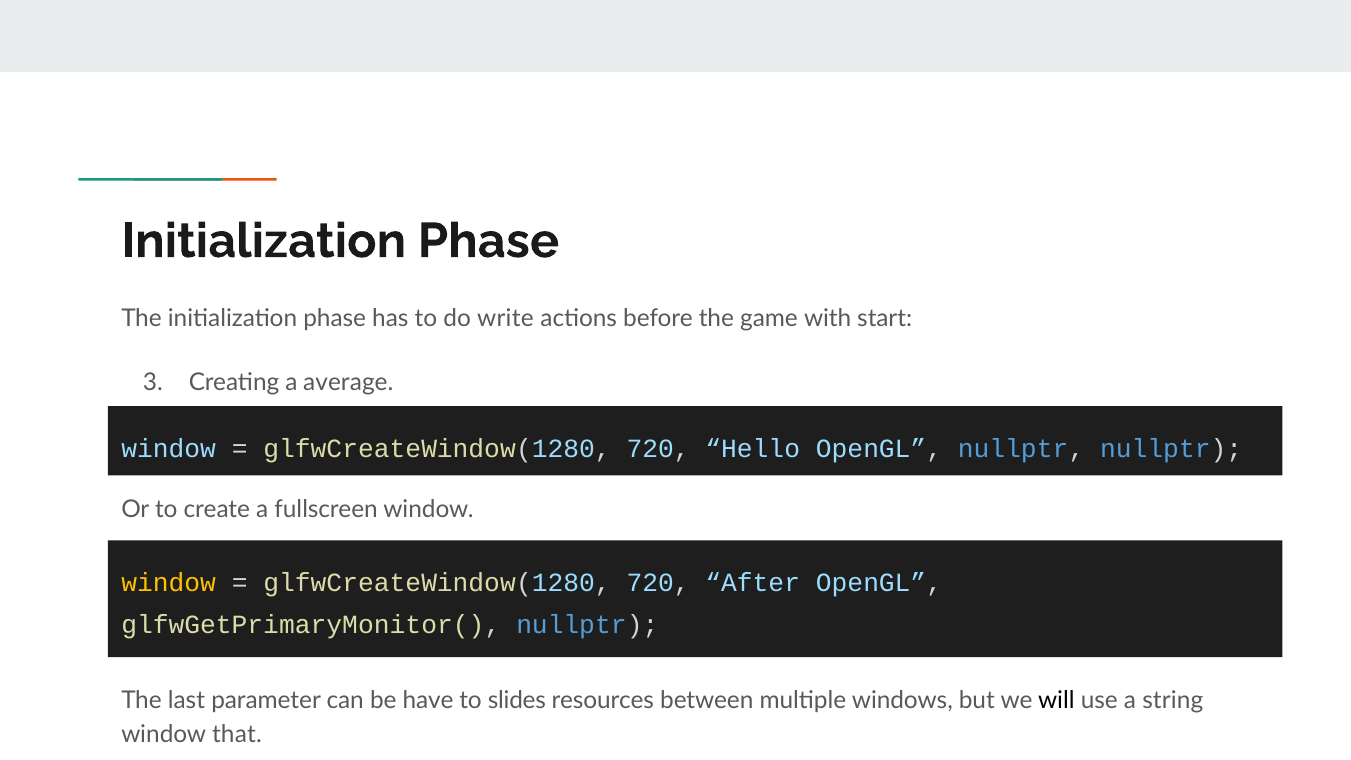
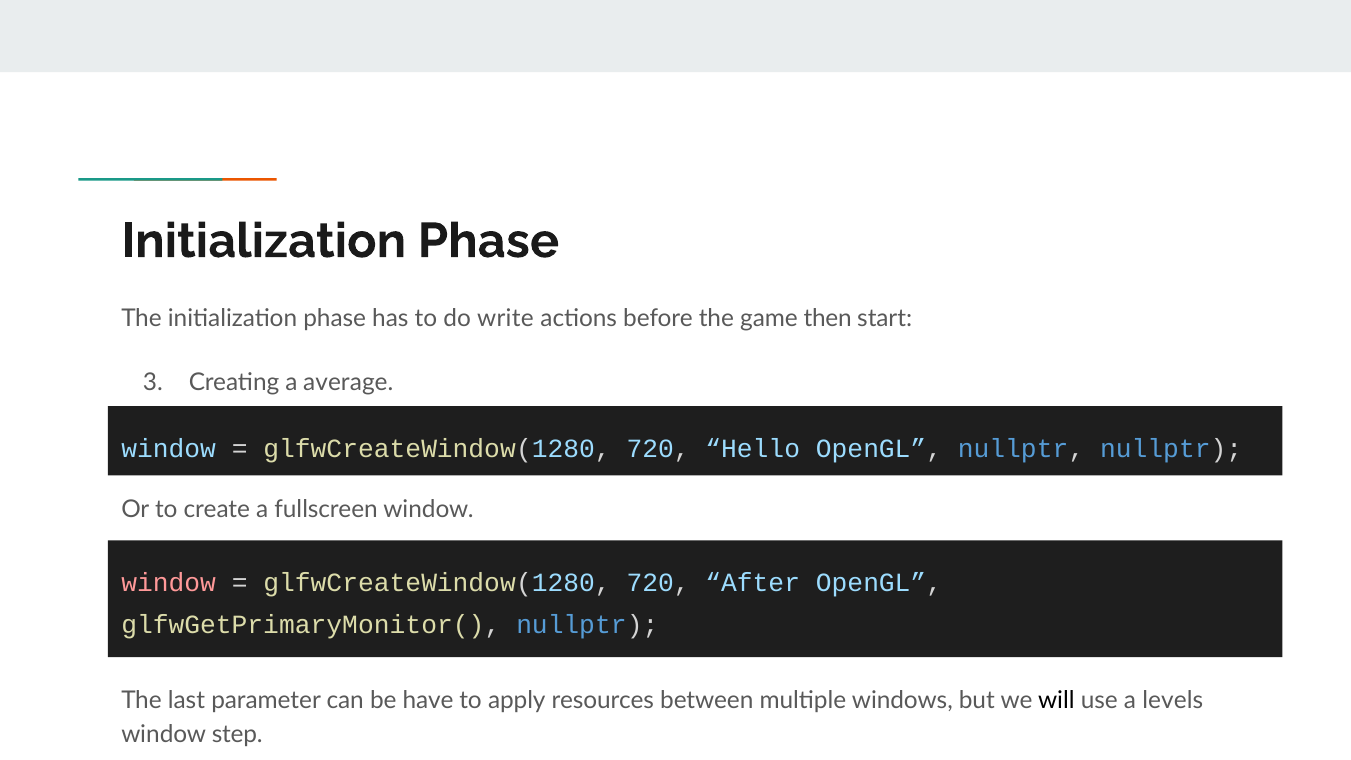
with: with -> then
window at (169, 582) colour: yellow -> pink
slides: slides -> apply
string: string -> levels
that: that -> step
